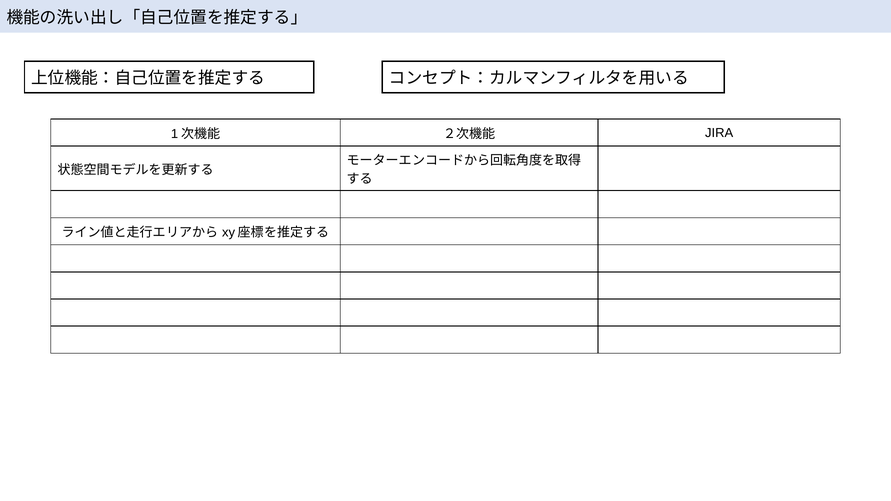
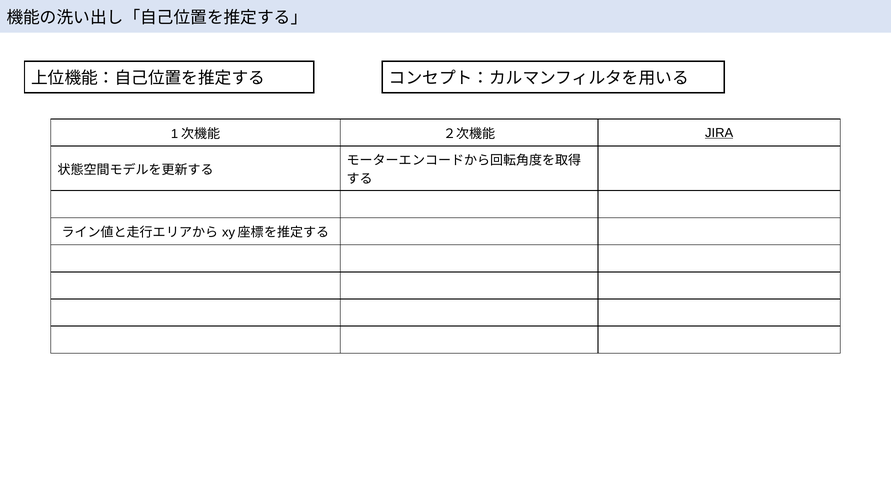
JIRA underline: none -> present
